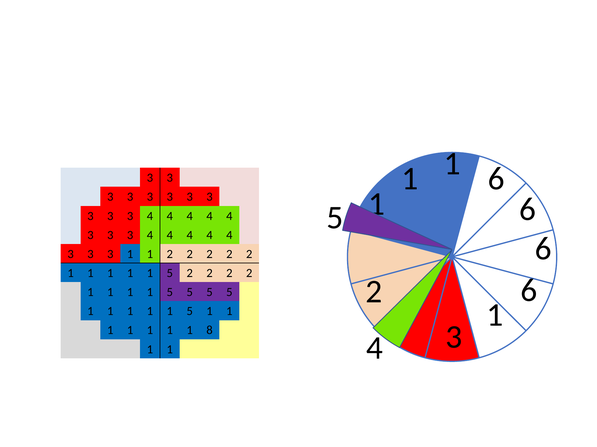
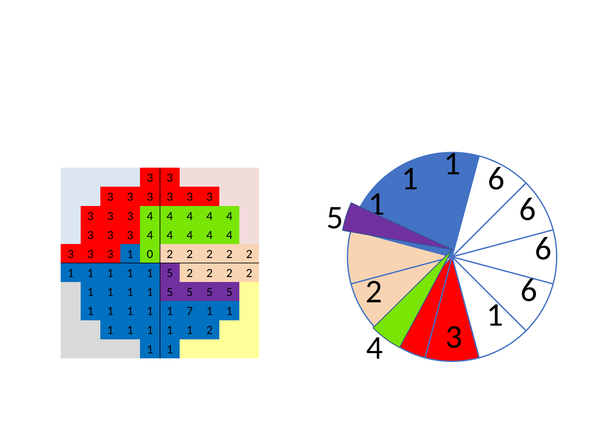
3 1 1: 1 -> 0
5 at (190, 312): 5 -> 7
1 8: 8 -> 2
